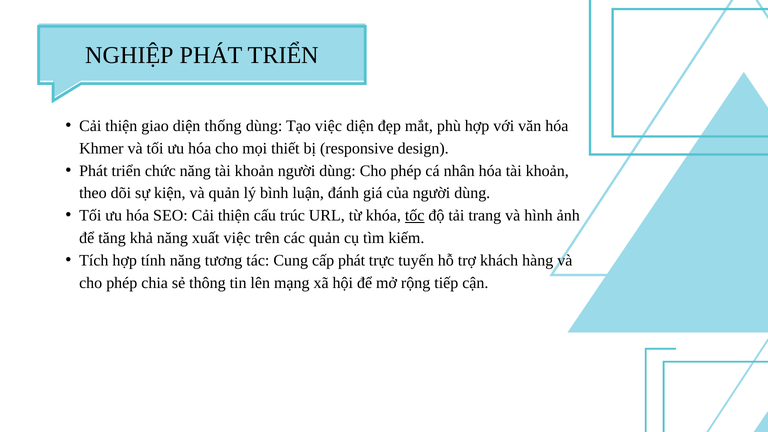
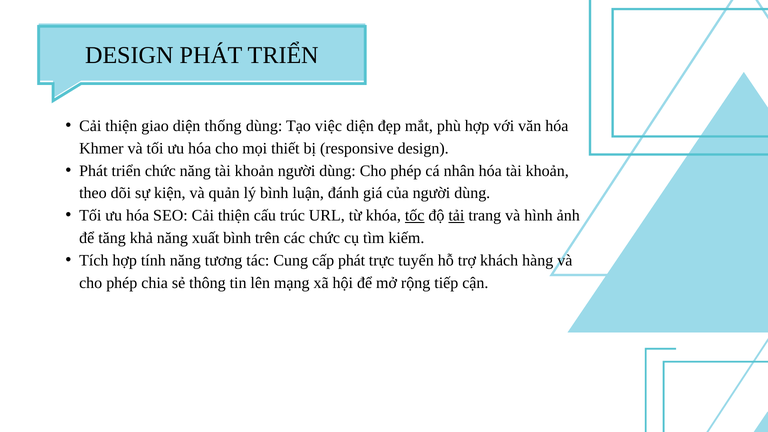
NGHIỆP at (130, 55): NGHIỆP -> DESIGN
tải underline: none -> present
xuất việc: việc -> bình
các quản: quản -> chức
